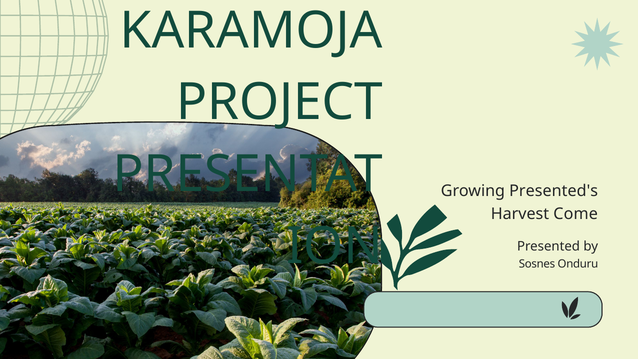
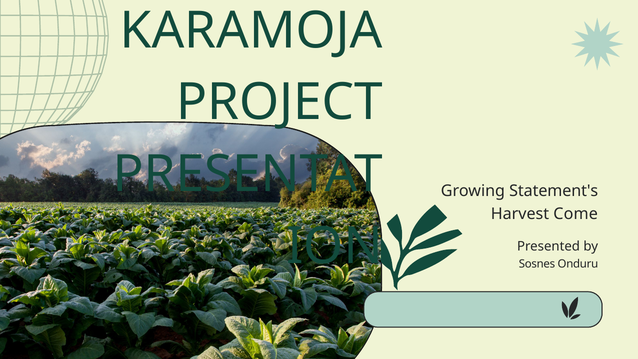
Presented's: Presented's -> Statement's
